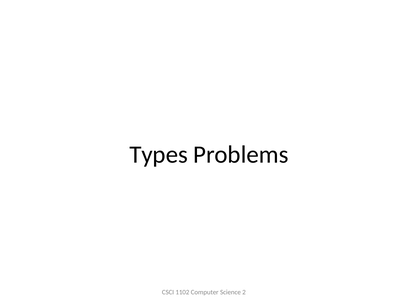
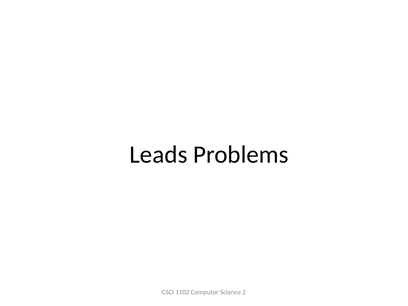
Types: Types -> Leads
